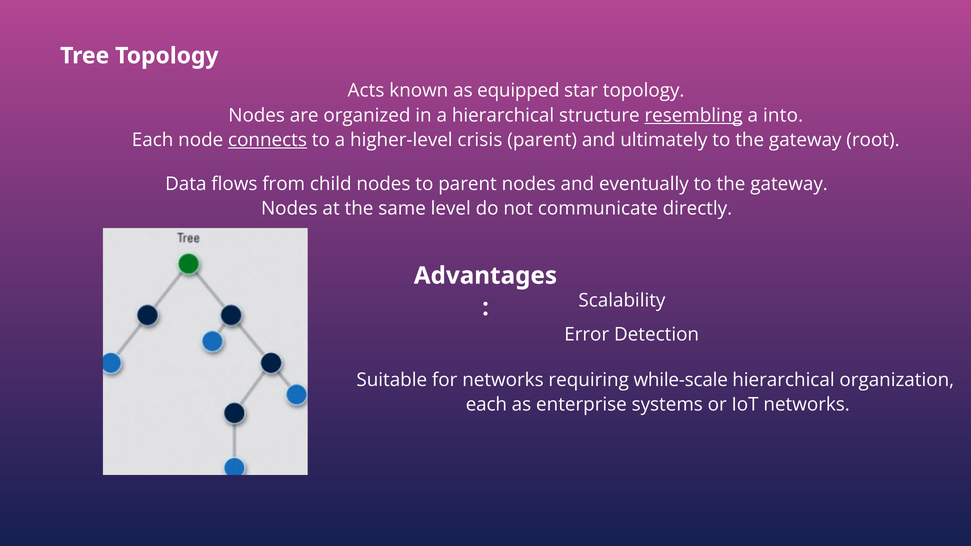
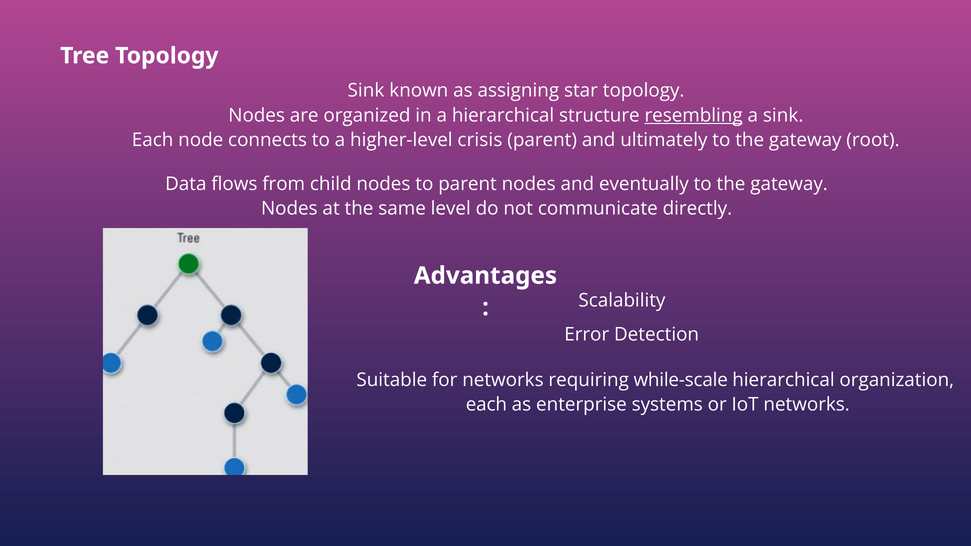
Acts at (366, 91): Acts -> Sink
equipped: equipped -> assigning
a into: into -> sink
connects underline: present -> none
